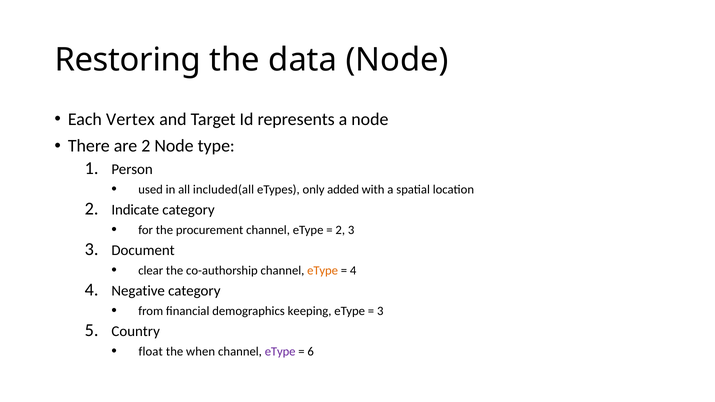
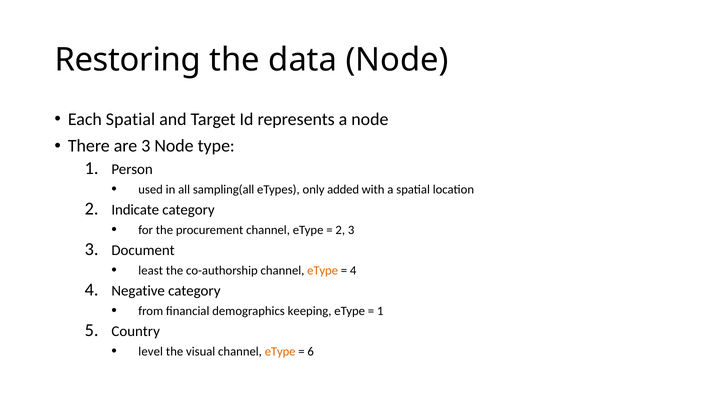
Each Vertex: Vertex -> Spatial
are 2: 2 -> 3
included(all: included(all -> sampling(all
clear: clear -> least
3 at (380, 311): 3 -> 1
float: float -> level
when: when -> visual
eType at (280, 352) colour: purple -> orange
